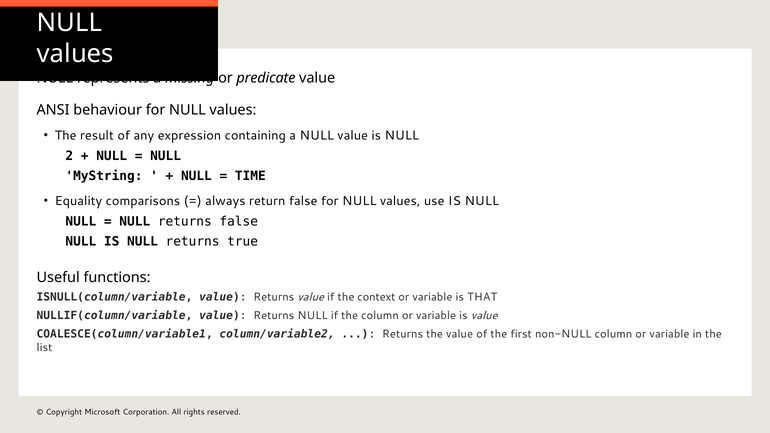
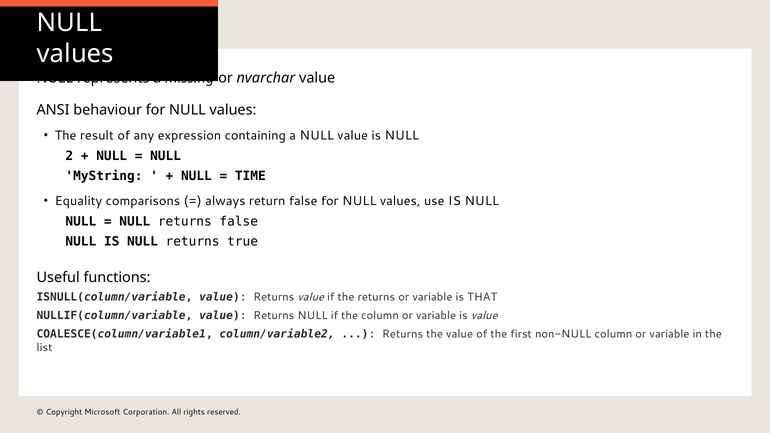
predicate: predicate -> nvarchar
the context: context -> returns
